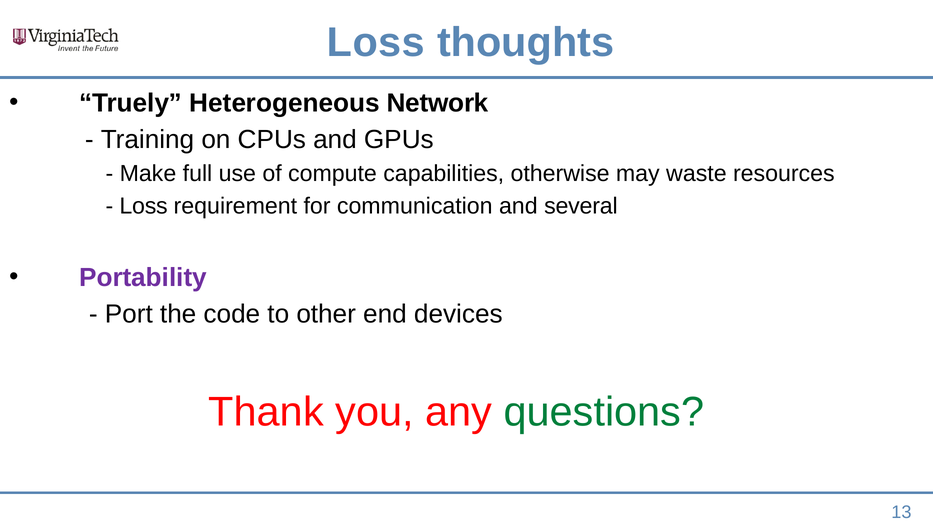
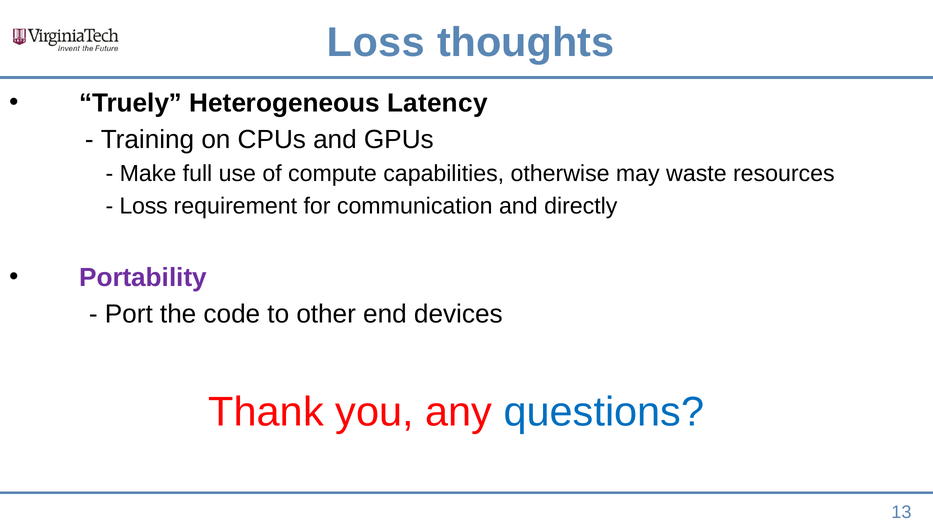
Network: Network -> Latency
several: several -> directly
questions colour: green -> blue
